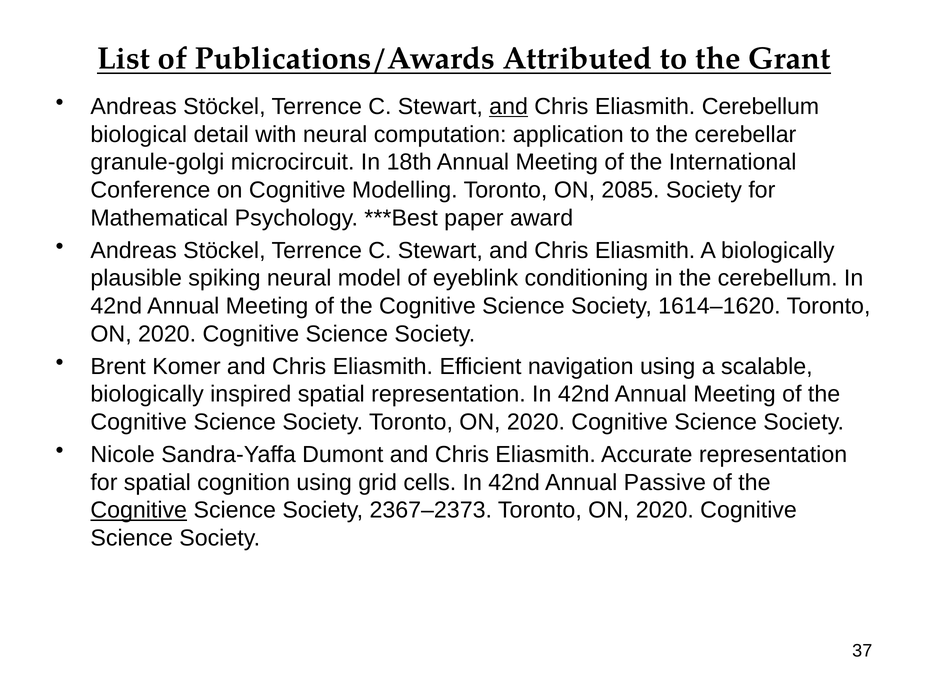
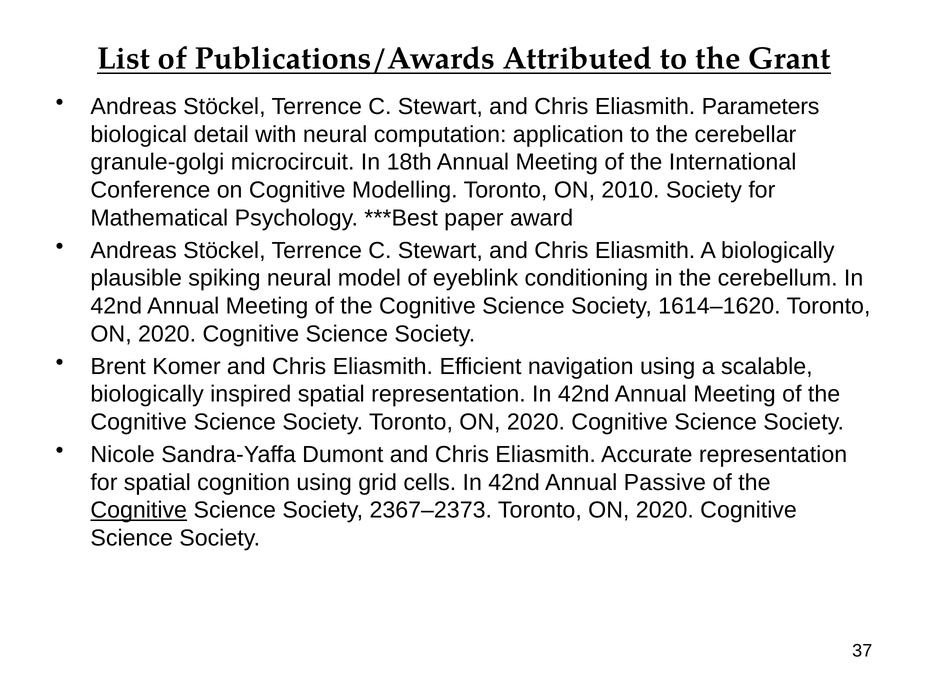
and at (509, 107) underline: present -> none
Eliasmith Cerebellum: Cerebellum -> Parameters
2085: 2085 -> 2010
